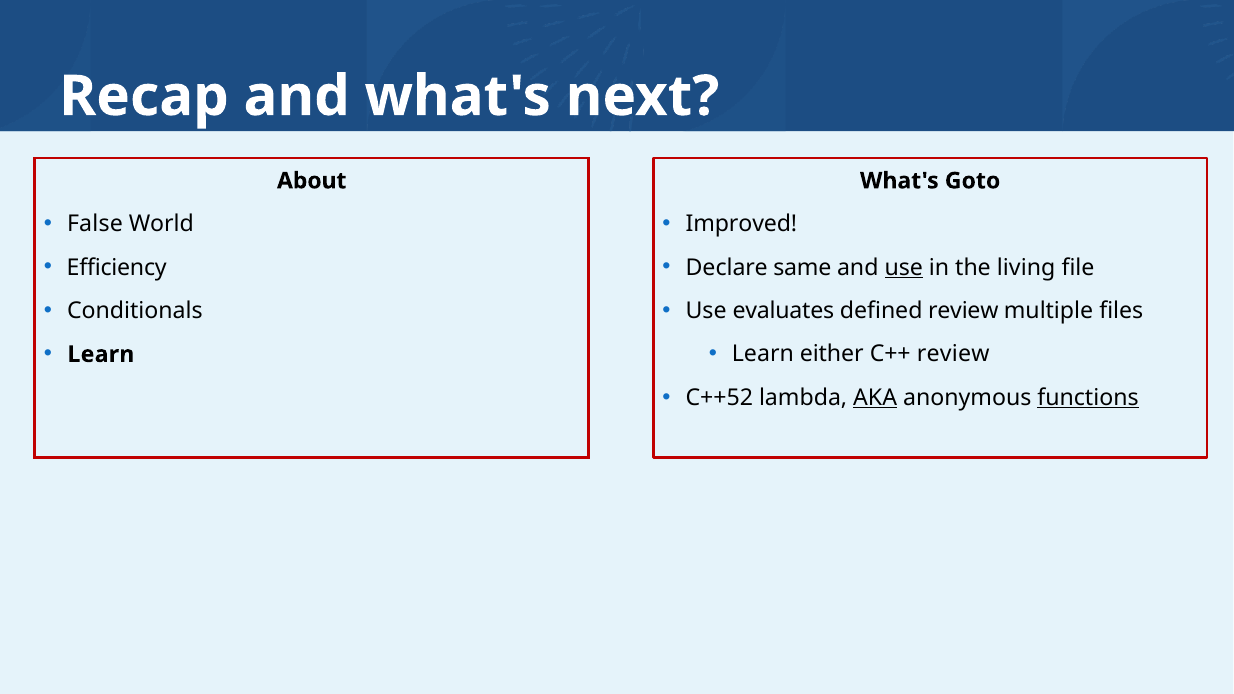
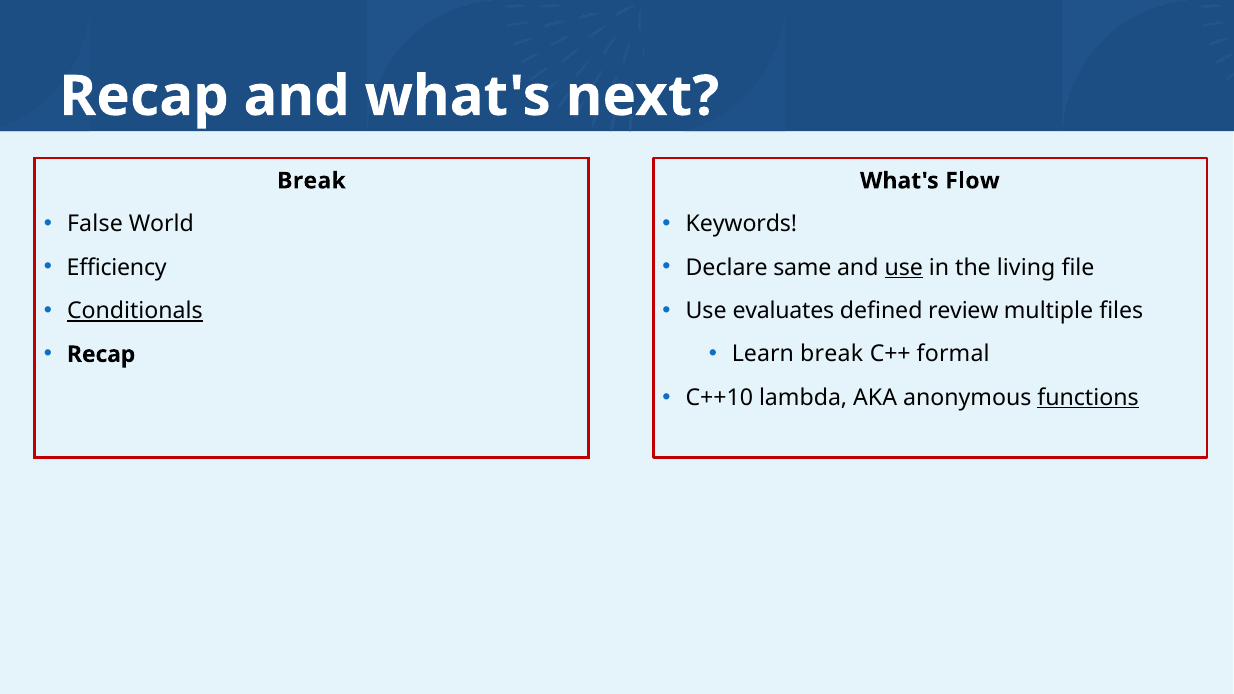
About at (312, 181): About -> Break
Goto: Goto -> Flow
Improved: Improved -> Keywords
Conditionals underline: none -> present
Learn at (101, 354): Learn -> Recap
Learn either: either -> break
C++ review: review -> formal
C++52: C++52 -> C++10
AKA underline: present -> none
